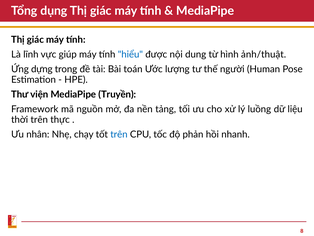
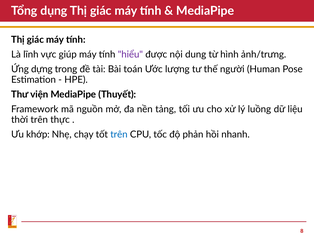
hiểu colour: blue -> purple
ảnh/thuật: ảnh/thuật -> ảnh/trưng
Truyền: Truyền -> Thuyết
nhân: nhân -> khớp
